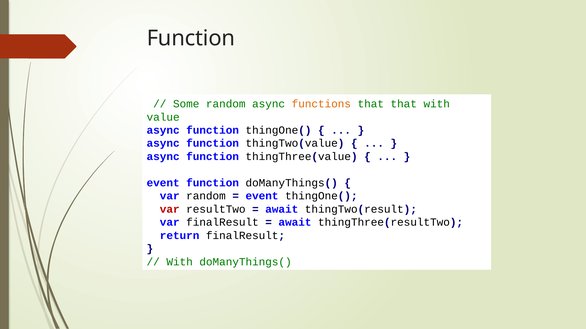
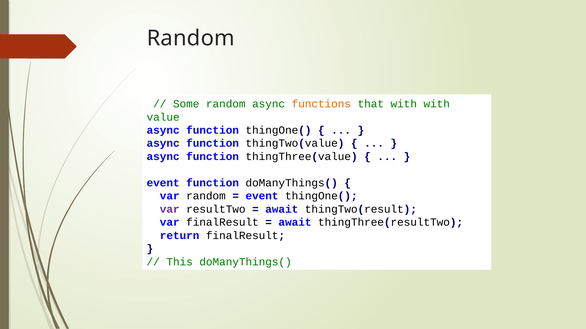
Function at (191, 38): Function -> Random
that that: that -> with
var at (170, 210) colour: red -> purple
With at (180, 262): With -> This
